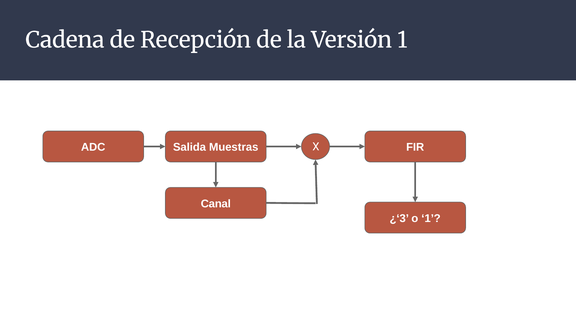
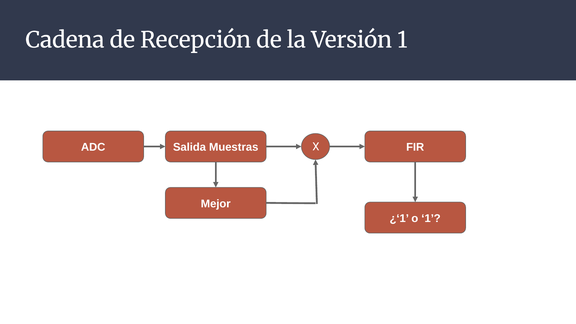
Canal: Canal -> Mejor
¿‘3: ¿‘3 -> ¿‘1
